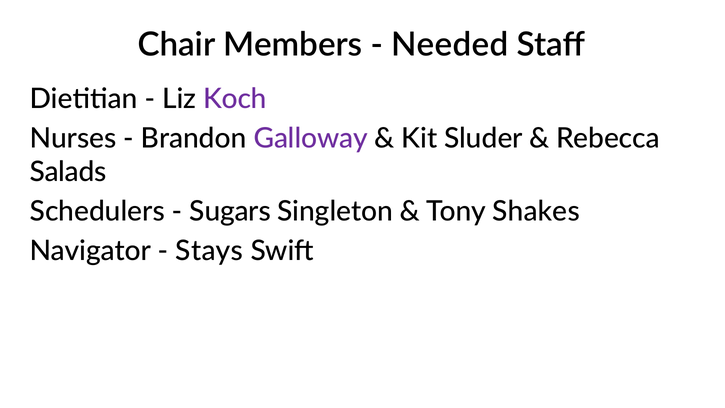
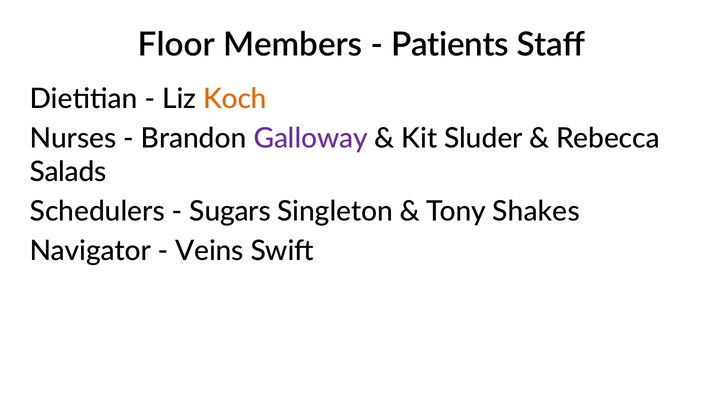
Chair: Chair -> Floor
Needed: Needed -> Patients
Koch colour: purple -> orange
Stays: Stays -> Veins
